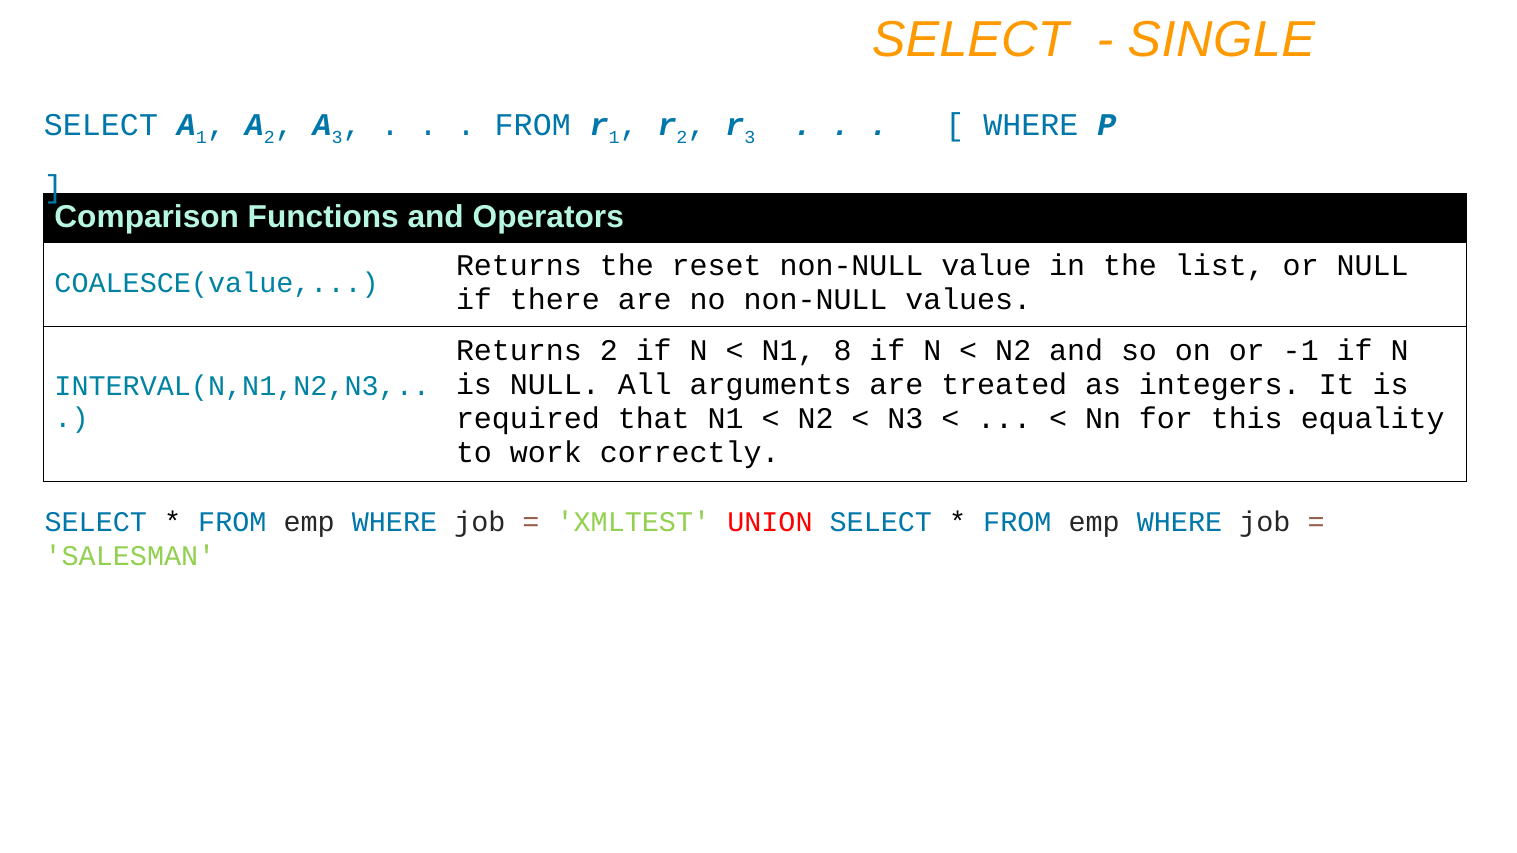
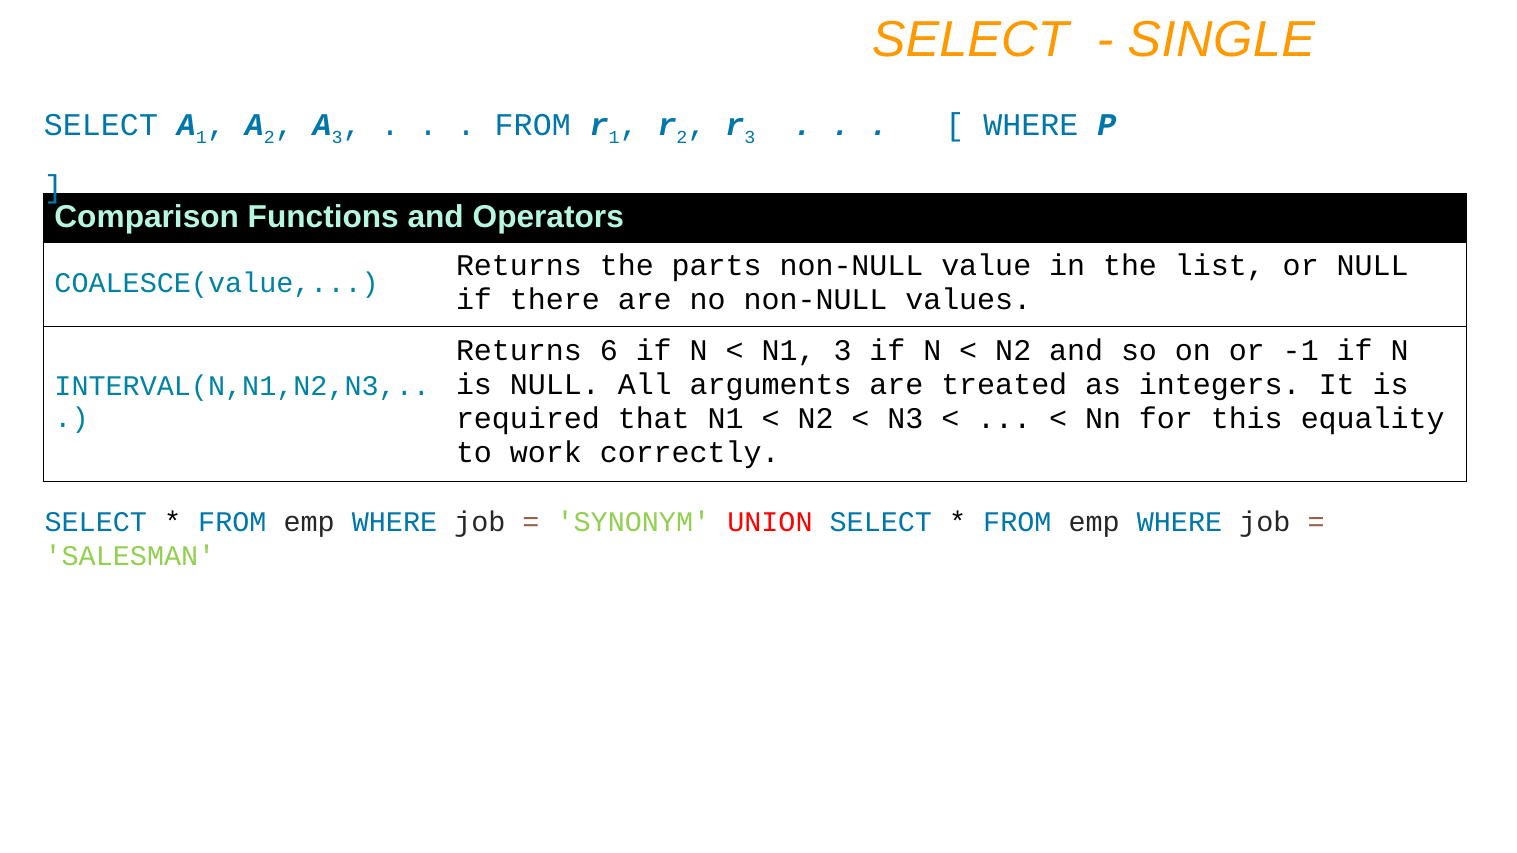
reset: reset -> parts
Returns 2: 2 -> 6
N1 8: 8 -> 3
XMLTEST: XMLTEST -> SYNONYM
